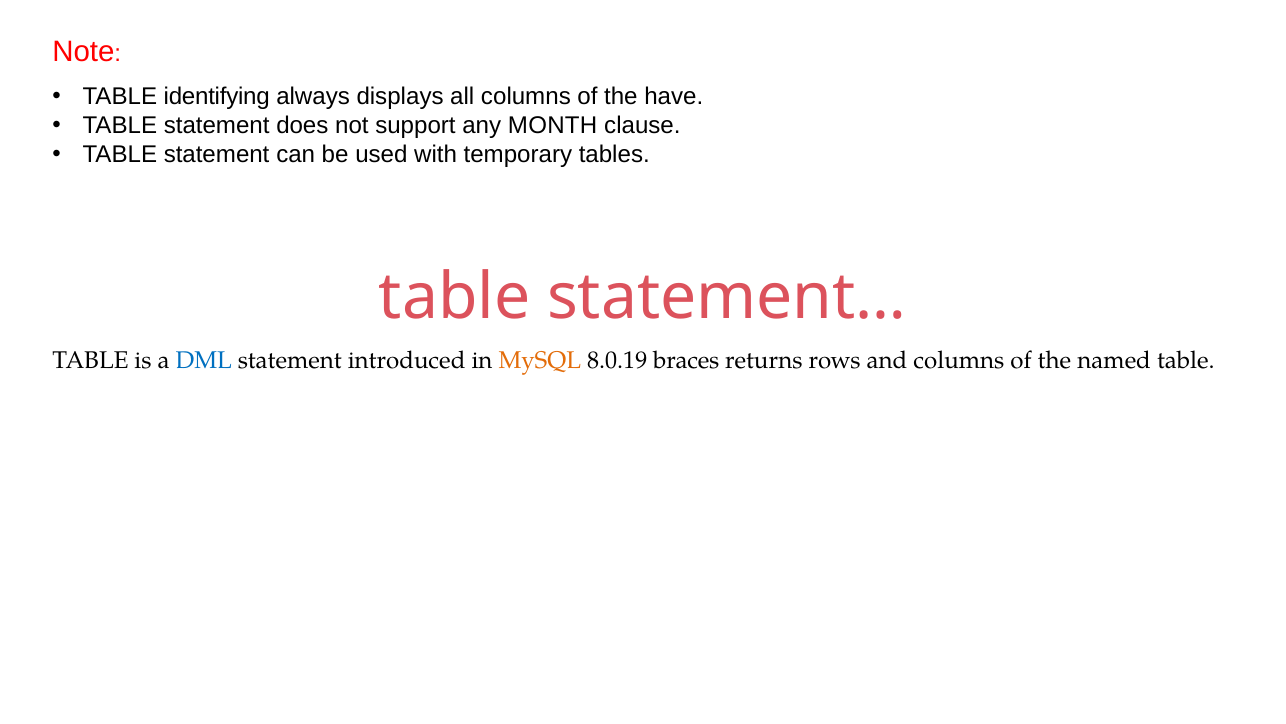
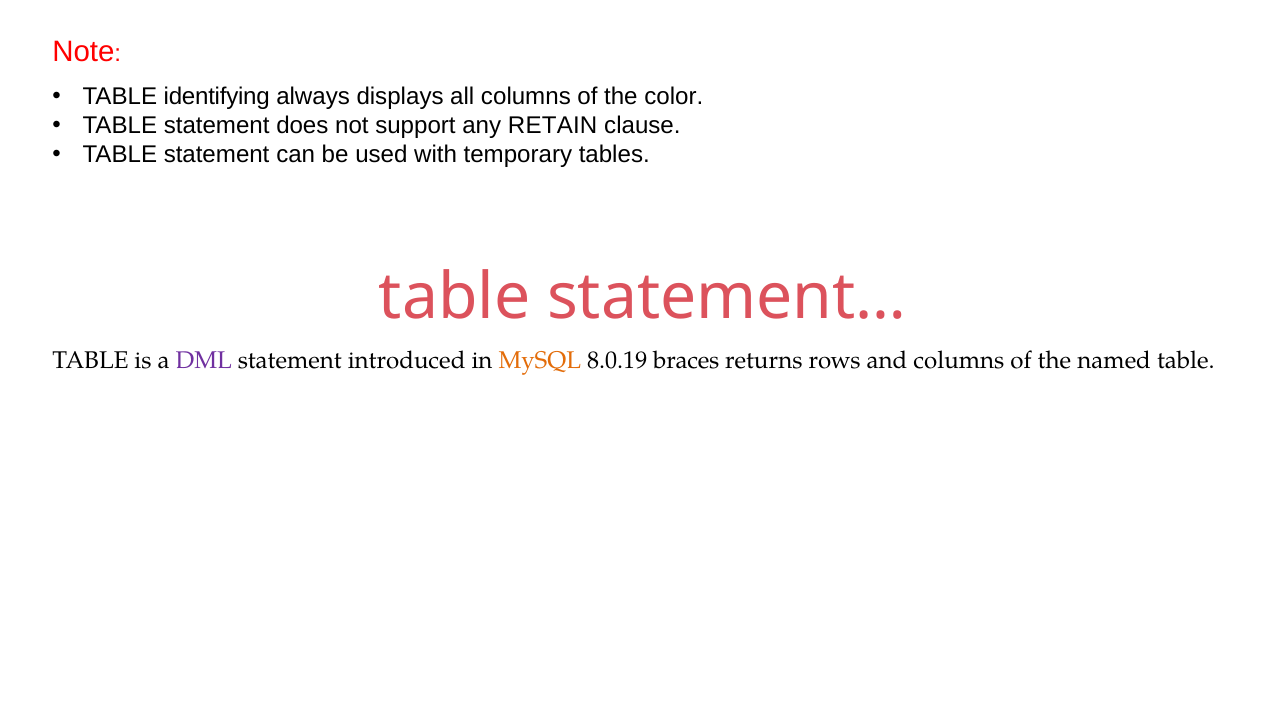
have: have -> color
MONTH: MONTH -> RETAIN
DML colour: blue -> purple
